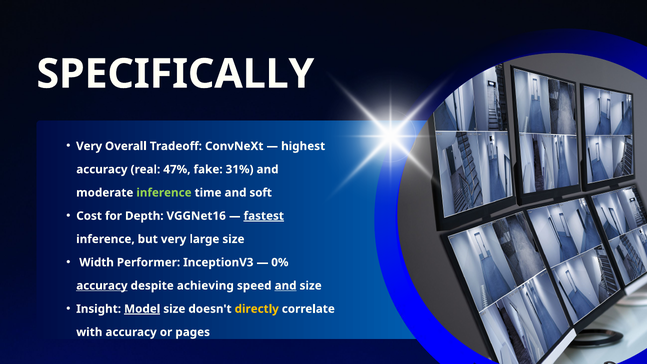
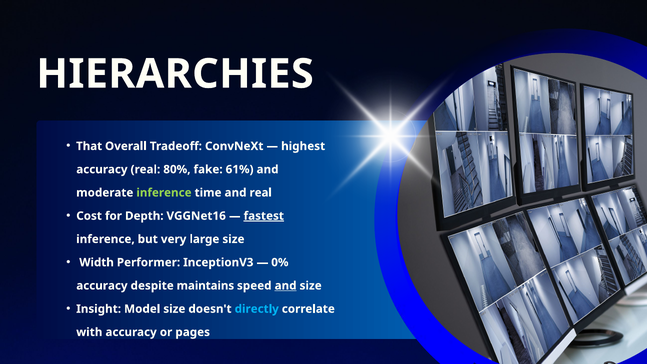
SPECIFICALLY: SPECIFICALLY -> HIERARCHIES
Very at (89, 146): Very -> That
47%: 47% -> 80%
31%: 31% -> 61%
and soft: soft -> real
accuracy at (102, 286) underline: present -> none
achieving: achieving -> maintains
Model underline: present -> none
directly colour: yellow -> light blue
